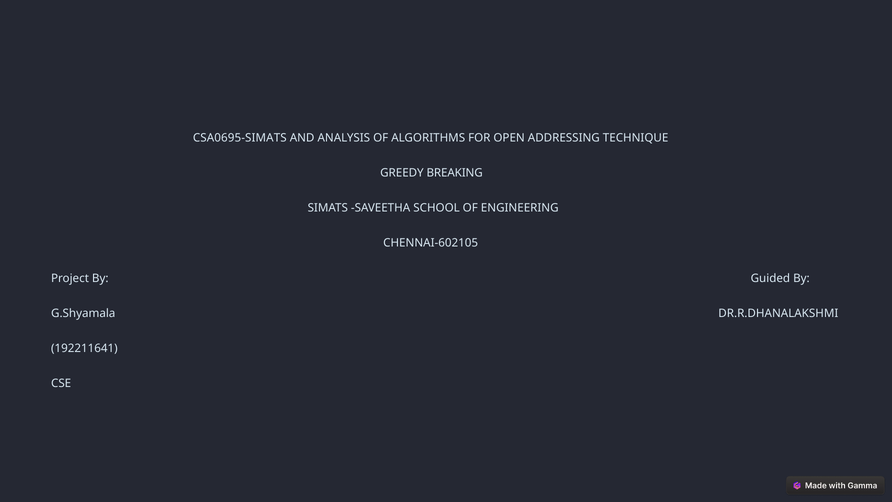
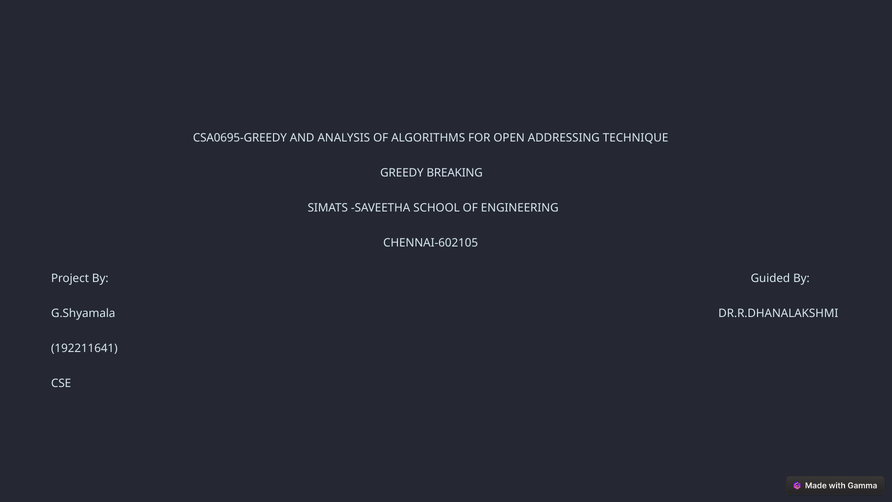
CSA0695-SIMATS: CSA0695-SIMATS -> CSA0695-GREEDY
